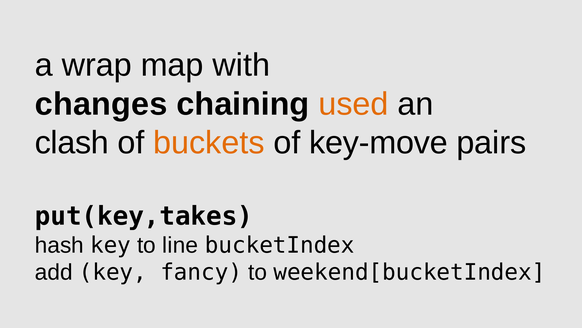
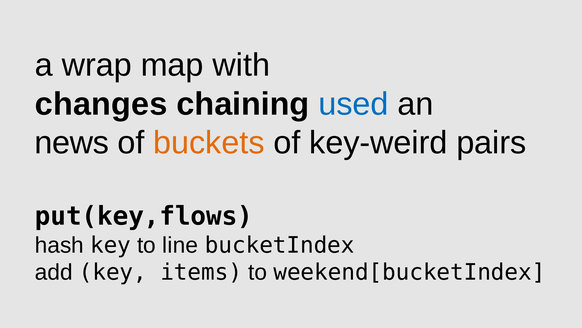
used colour: orange -> blue
clash: clash -> news
key-move: key-move -> key-weird
put(key,takes: put(key,takes -> put(key,flows
fancy: fancy -> items
